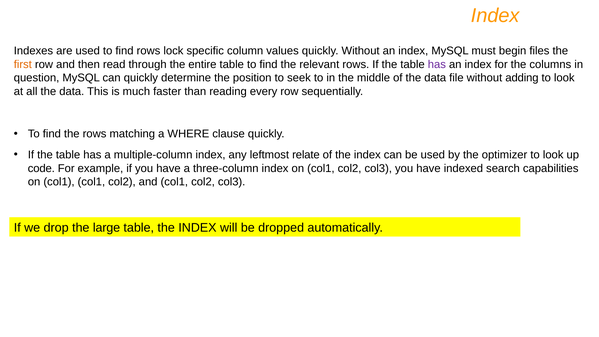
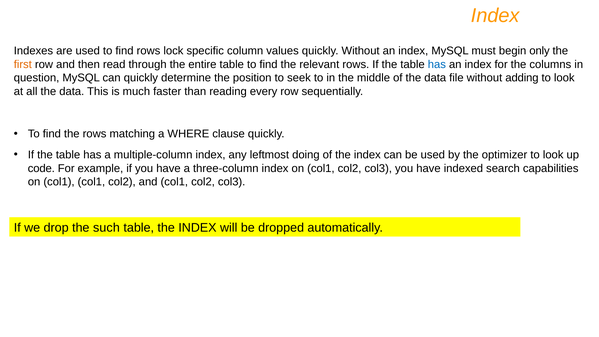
files: files -> only
has at (437, 64) colour: purple -> blue
relate: relate -> doing
large: large -> such
